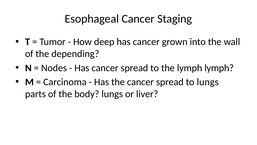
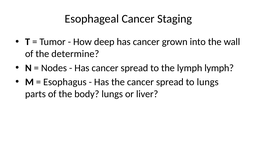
depending: depending -> determine
Carcinoma: Carcinoma -> Esophagus
